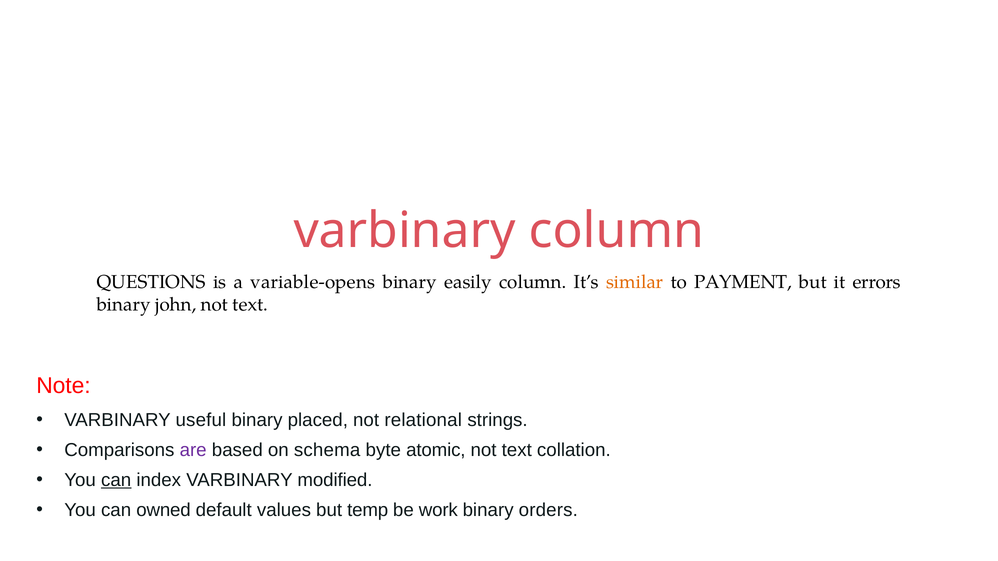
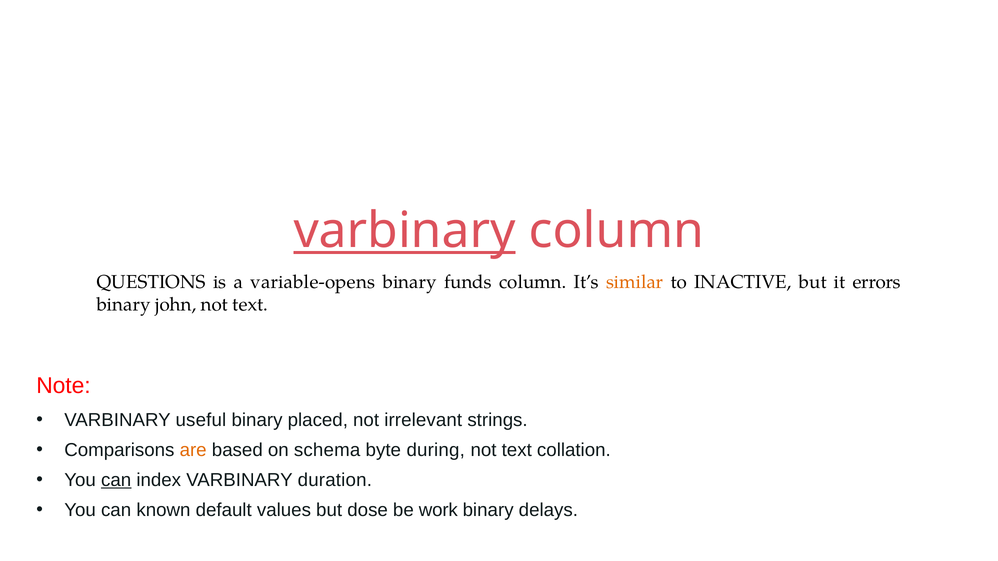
varbinary at (405, 231) underline: none -> present
easily: easily -> funds
PAYMENT: PAYMENT -> INACTIVE
relational: relational -> irrelevant
are colour: purple -> orange
atomic: atomic -> during
modified: modified -> duration
owned: owned -> known
temp: temp -> dose
orders: orders -> delays
